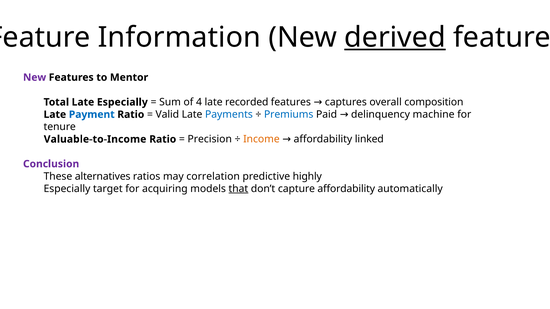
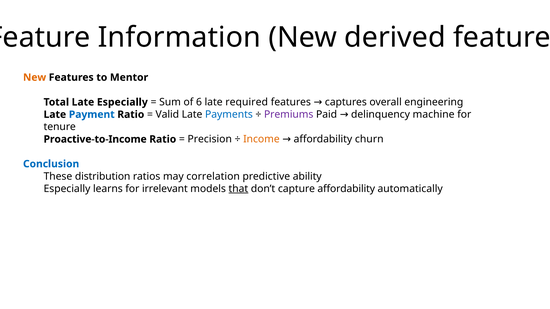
derived underline: present -> none
New at (35, 77) colour: purple -> orange
4: 4 -> 6
recorded: recorded -> required
composition: composition -> engineering
Premiums colour: blue -> purple
Valuable-to-Income: Valuable-to-Income -> Proactive-to-Income
linked: linked -> churn
Conclusion colour: purple -> blue
alternatives: alternatives -> distribution
highly: highly -> ability
target: target -> learns
acquiring: acquiring -> irrelevant
